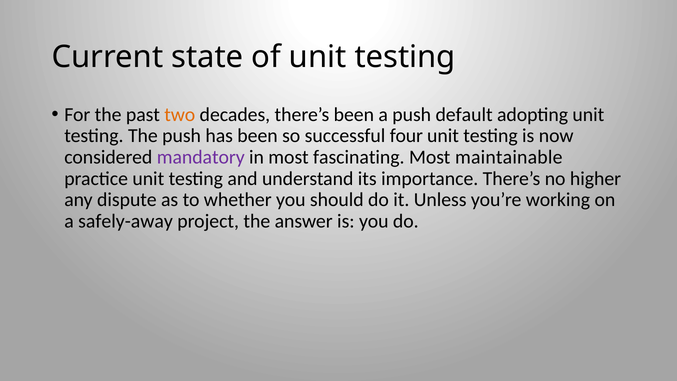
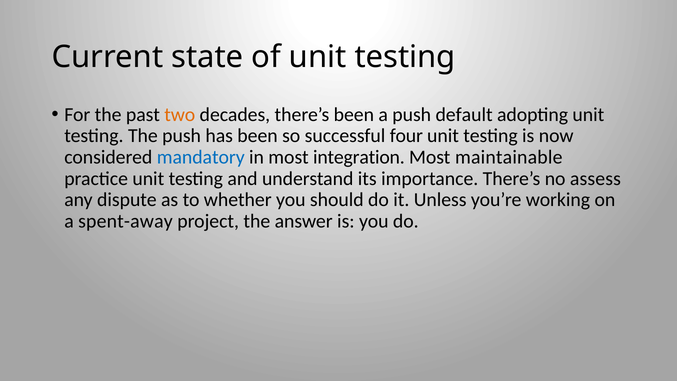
mandatory colour: purple -> blue
fascinating: fascinating -> integration
higher: higher -> assess
safely-away: safely-away -> spent-away
